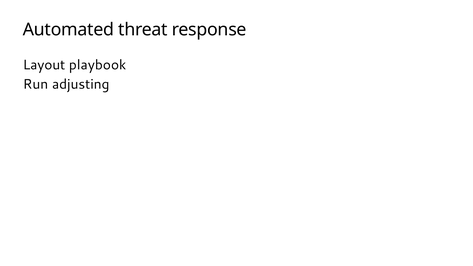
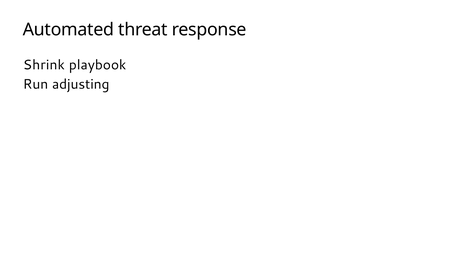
Layout: Layout -> Shrink
